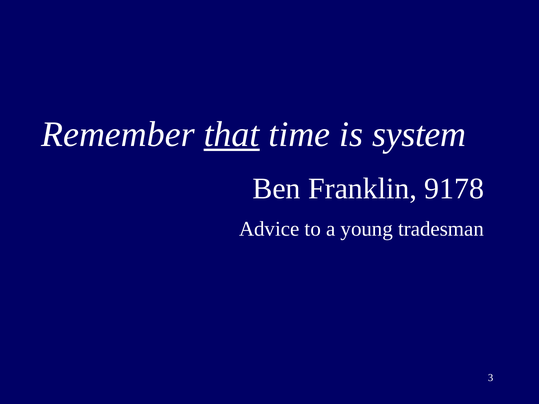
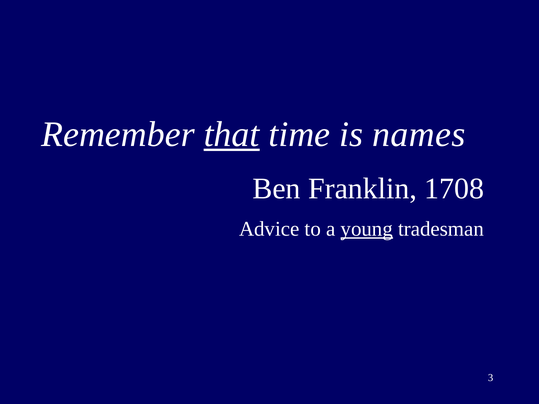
system: system -> names
9178: 9178 -> 1708
young underline: none -> present
